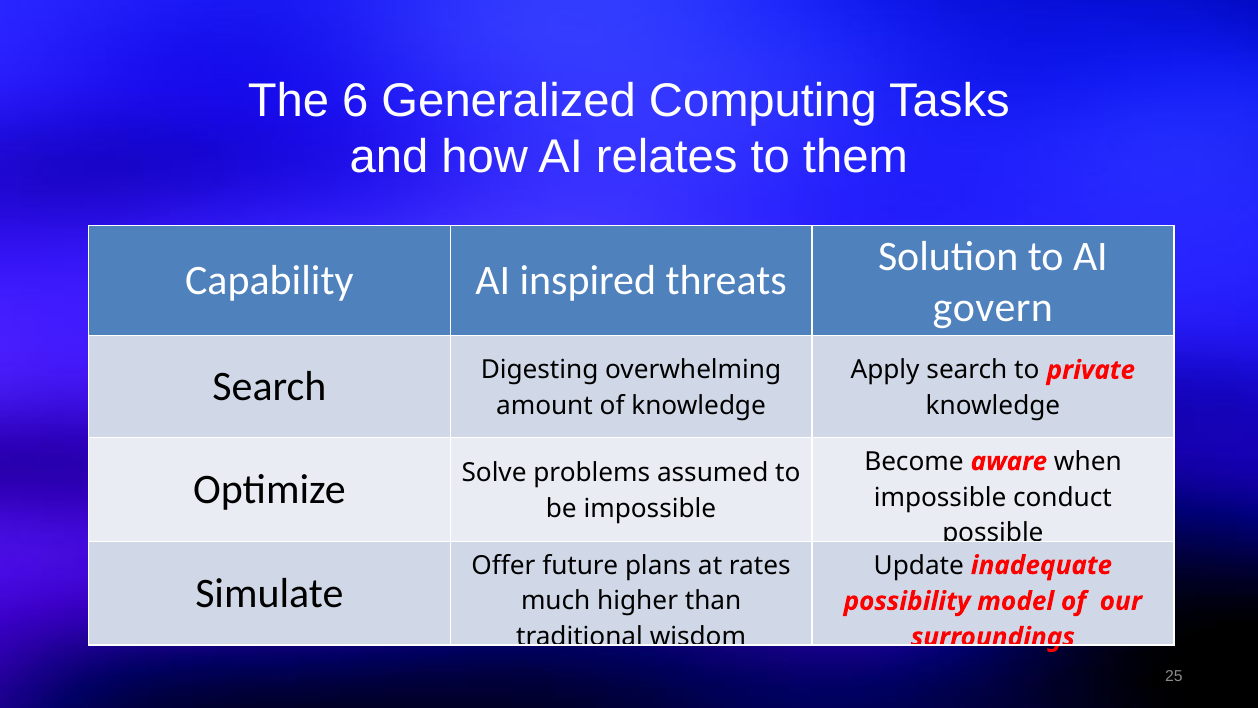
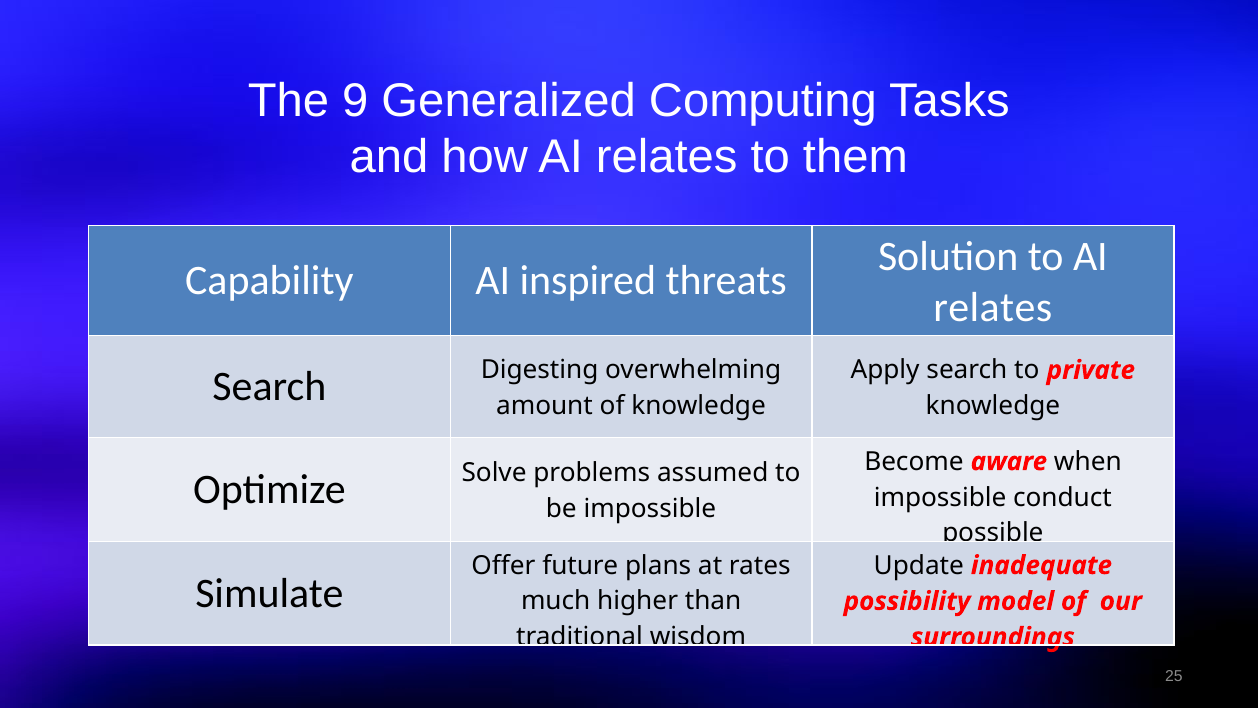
6: 6 -> 9
govern at (993, 307): govern -> relates
